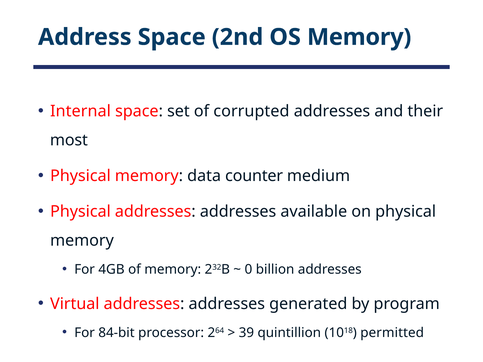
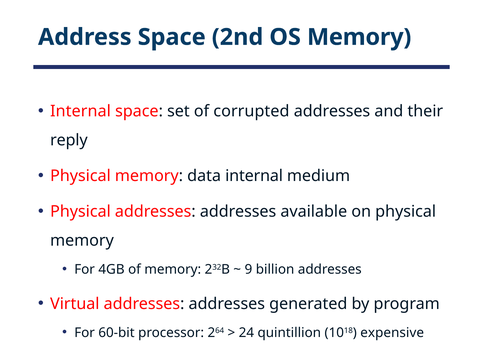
most: most -> reply
data counter: counter -> internal
0: 0 -> 9
84-bit: 84-bit -> 60-bit
39: 39 -> 24
permitted: permitted -> expensive
